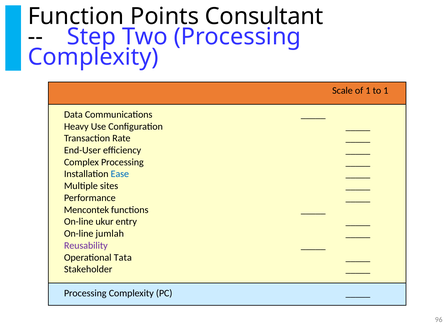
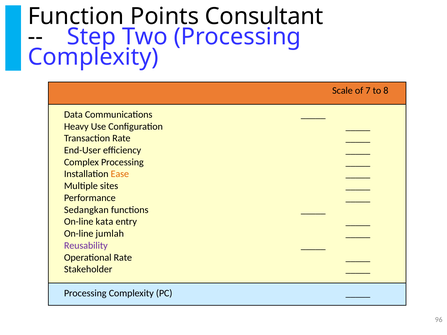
of 1: 1 -> 7
to 1: 1 -> 8
Ease colour: blue -> orange
Mencontek: Mencontek -> Sedangkan
ukur: ukur -> kata
Operational Tata: Tata -> Rate
